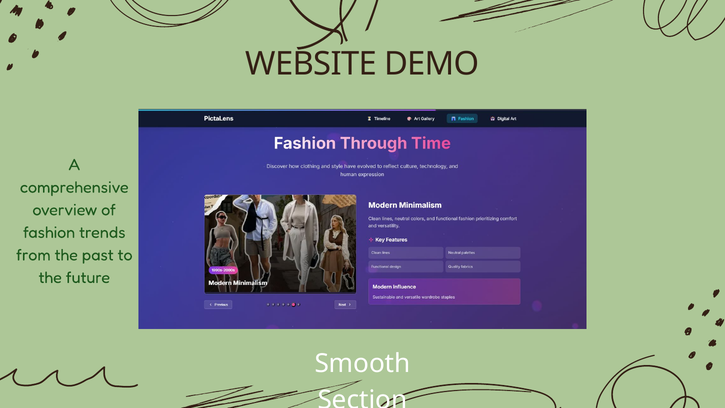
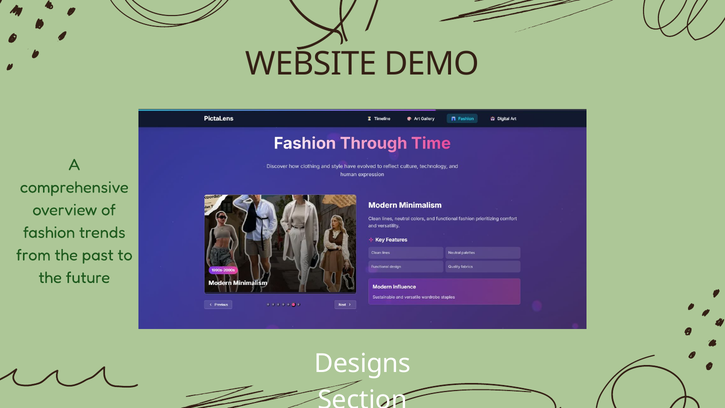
Smooth: Smooth -> Designs
